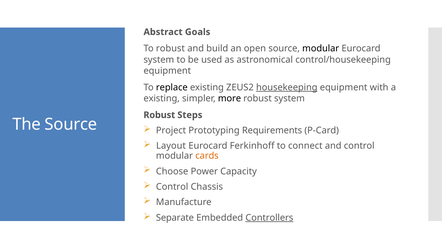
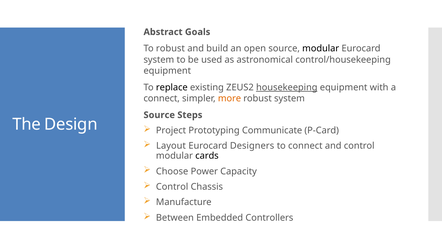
existing at (162, 98): existing -> connect
more colour: black -> orange
Robust at (159, 115): Robust -> Source
The Source: Source -> Design
Requirements: Requirements -> Communicate
Ferkinhoff: Ferkinhoff -> Designers
cards colour: orange -> black
Separate: Separate -> Between
Controllers underline: present -> none
